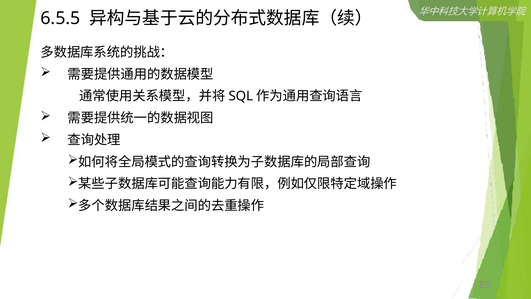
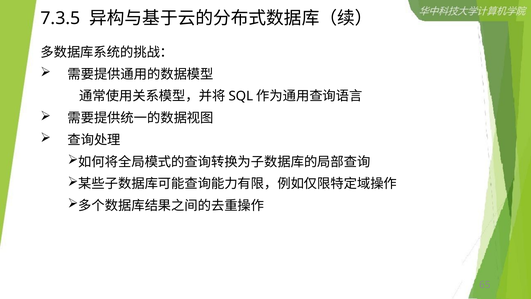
6.5.5: 6.5.5 -> 7.3.5
